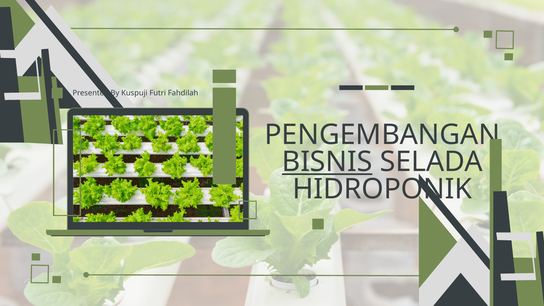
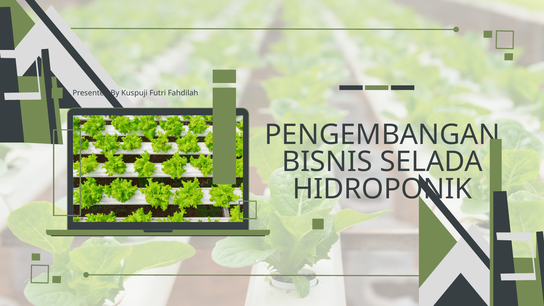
BISNIS underline: present -> none
